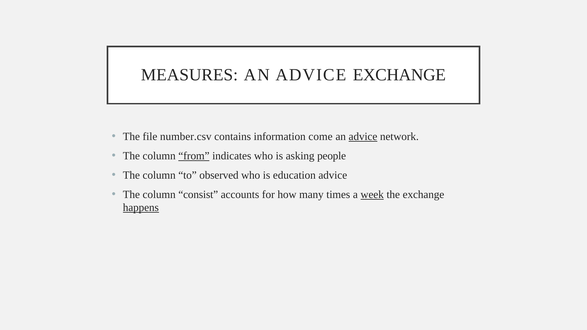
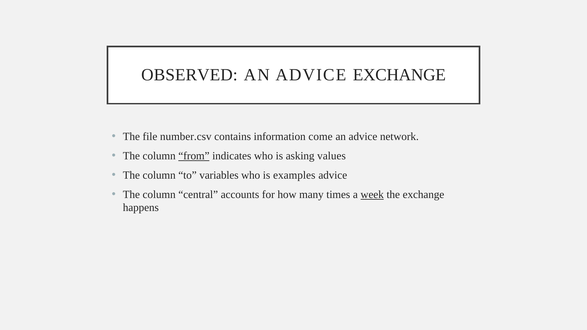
MEASURES: MEASURES -> OBSERVED
advice at (363, 137) underline: present -> none
people: people -> values
observed: observed -> variables
education: education -> examples
consist: consist -> central
happens underline: present -> none
